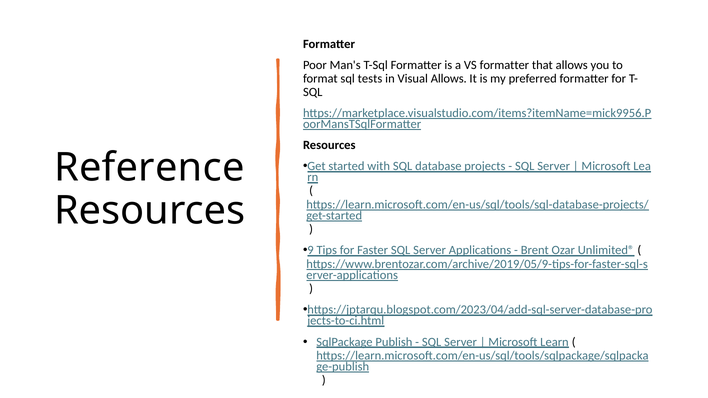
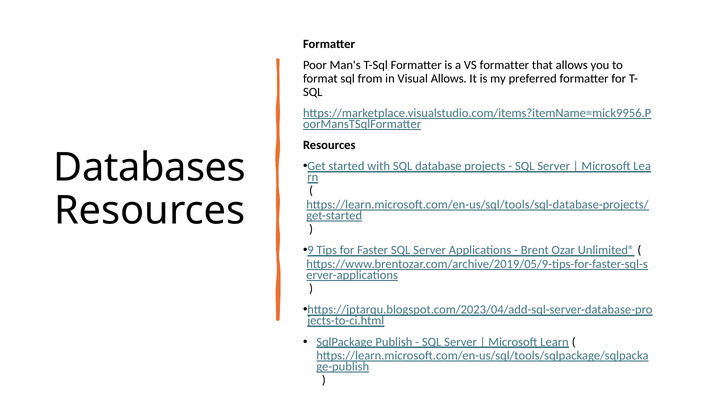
tests: tests -> from
Reference: Reference -> Databases
